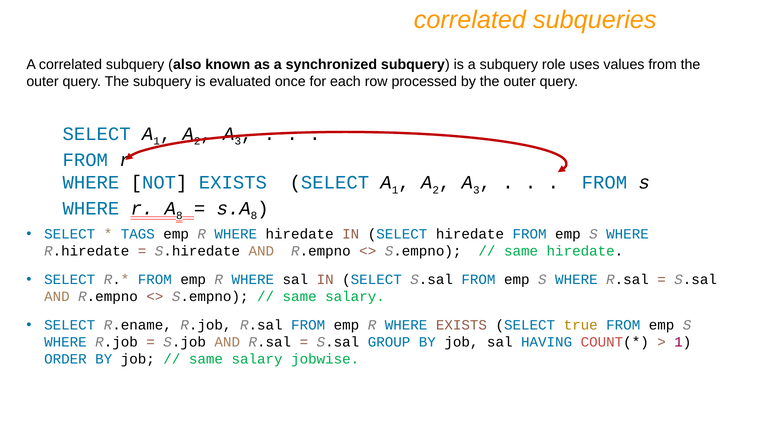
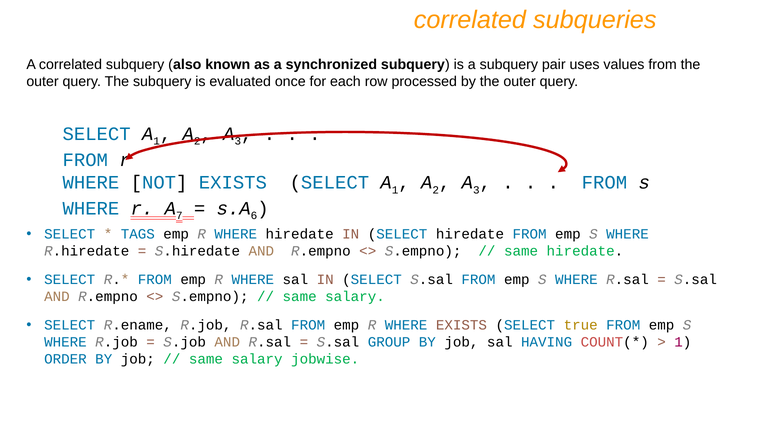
role: role -> pair
A 8: 8 -> 7
8 at (254, 216): 8 -> 6
